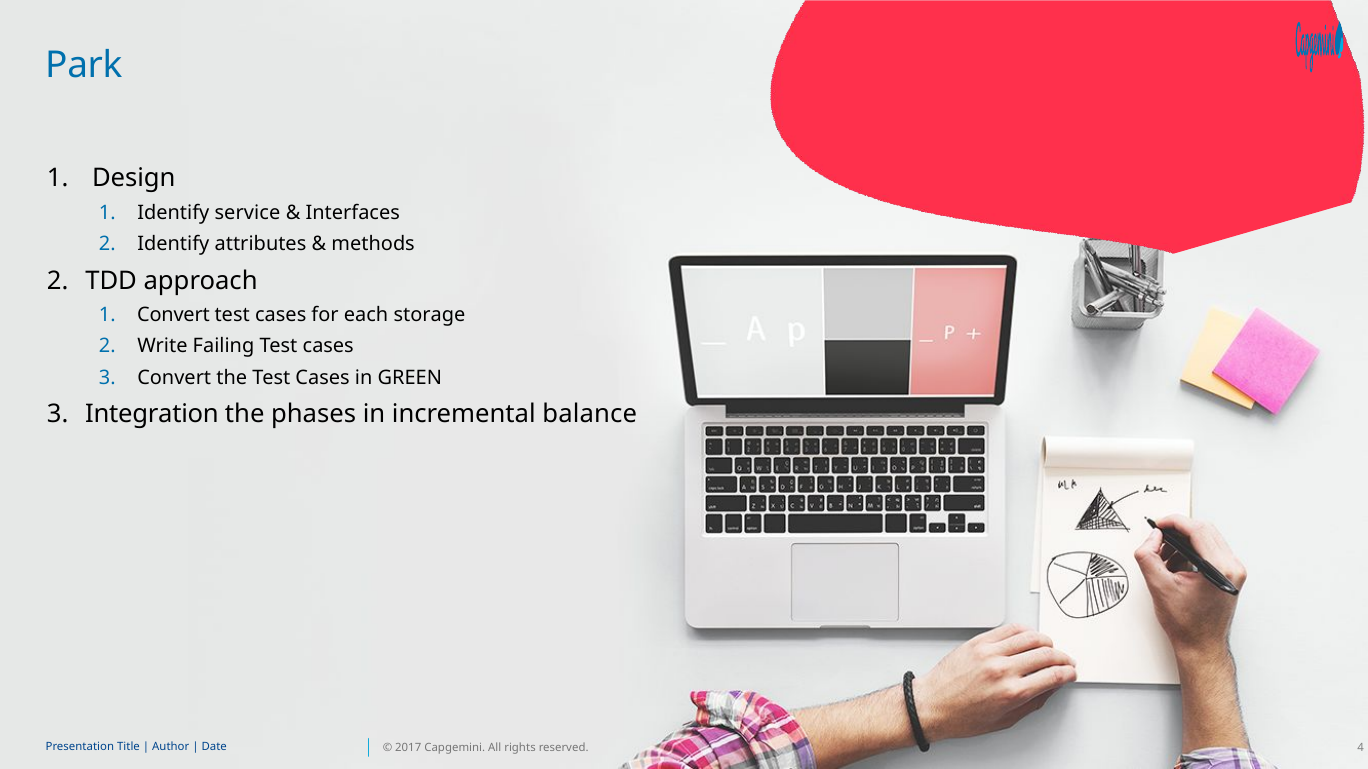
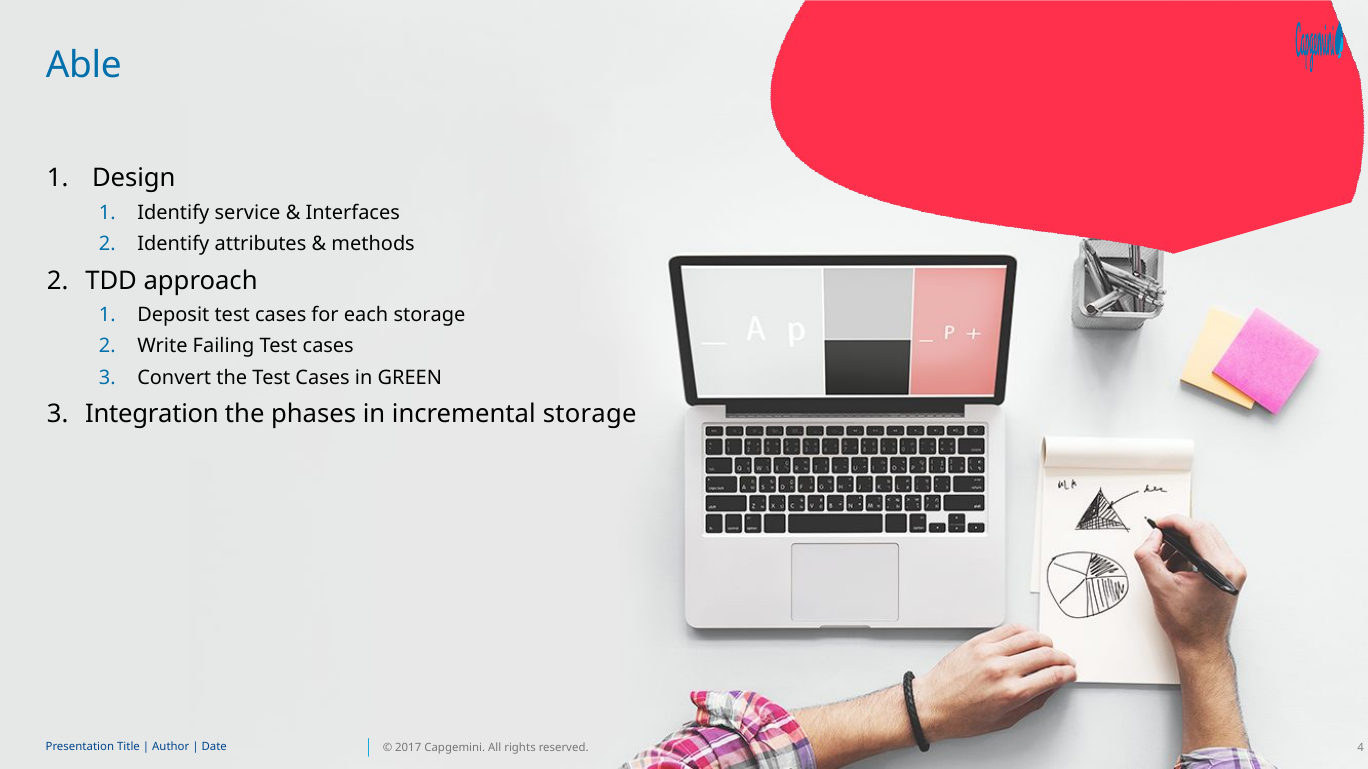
Park: Park -> Able
Convert at (173, 315): Convert -> Deposit
incremental balance: balance -> storage
